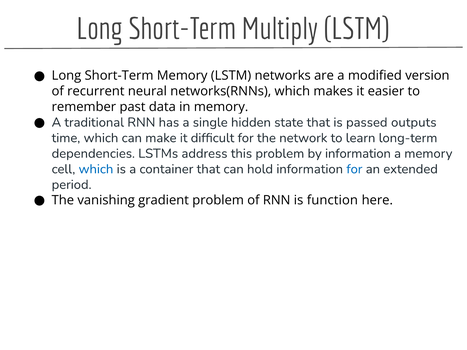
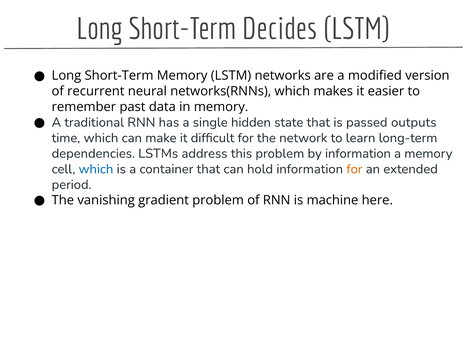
Multiply: Multiply -> Decides
for at (354, 169) colour: blue -> orange
function: function -> machine
